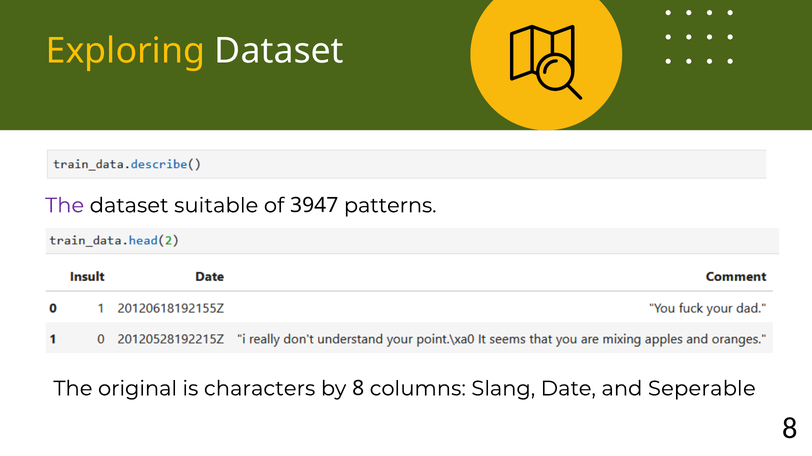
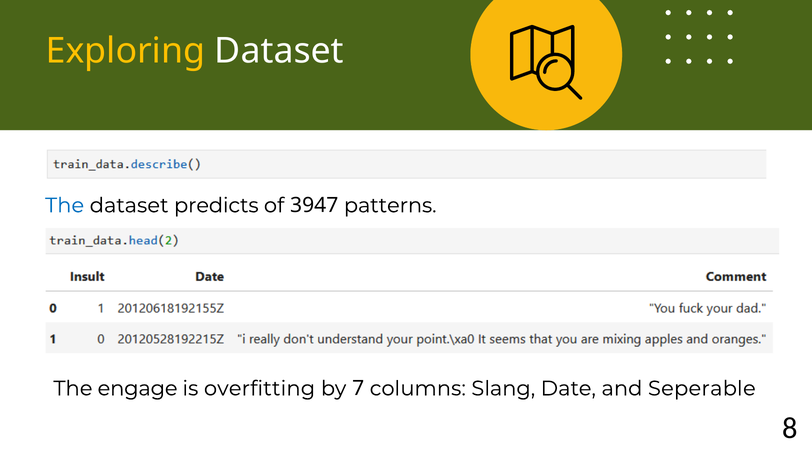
The at (65, 206) colour: purple -> blue
suitable: suitable -> predicts
original: original -> engage
characters: characters -> overfitting
by 8: 8 -> 7
